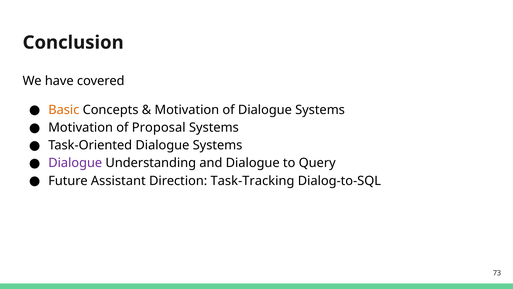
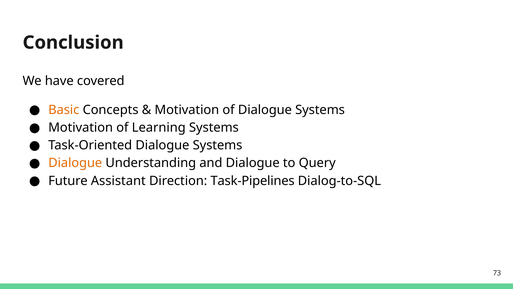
Proposal: Proposal -> Learning
Dialogue at (75, 163) colour: purple -> orange
Task-Tracking: Task-Tracking -> Task-Pipelines
